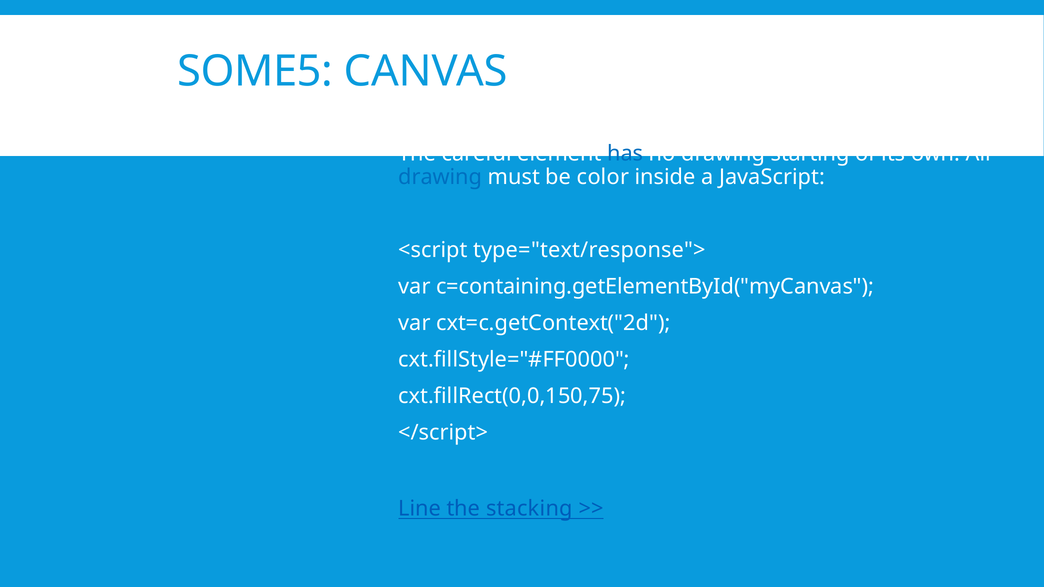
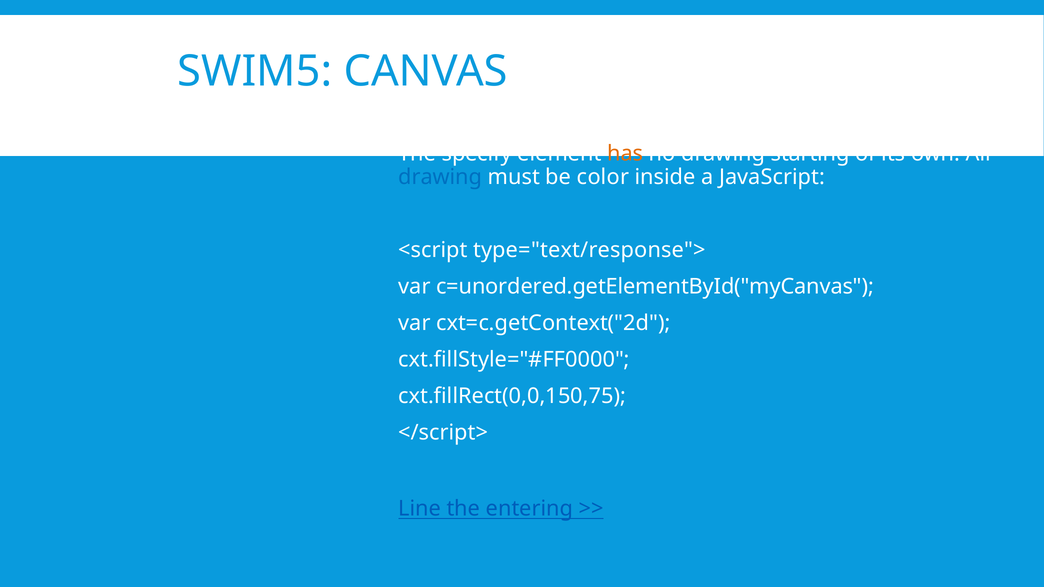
SOME5: SOME5 -> SWIM5
careful: careful -> specify
has colour: blue -> orange
c=containing.getElementById("myCanvas: c=containing.getElementById("myCanvas -> c=unordered.getElementById("myCanvas
stacking: stacking -> entering
